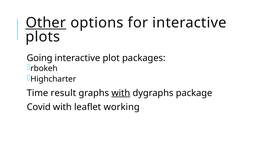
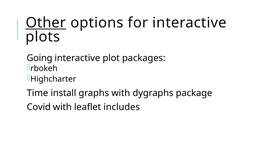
result: result -> install
with at (121, 93) underline: present -> none
working: working -> includes
